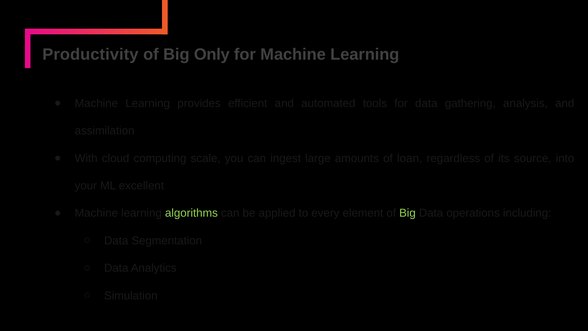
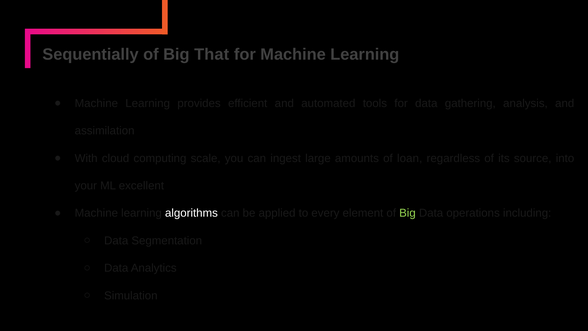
Productivity: Productivity -> Sequentially
Only: Only -> That
algorithms colour: light green -> white
